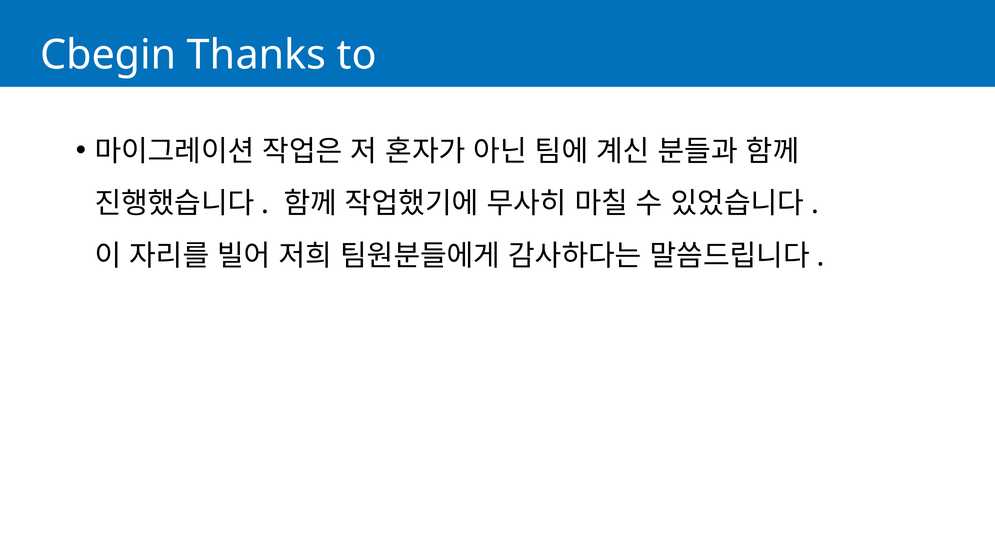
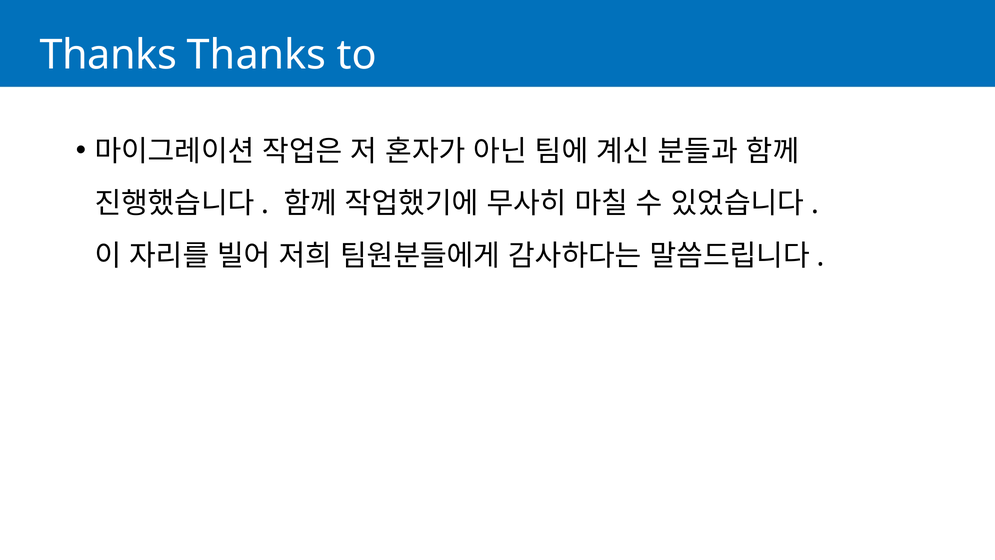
Cbegin at (108, 55): Cbegin -> Thanks
